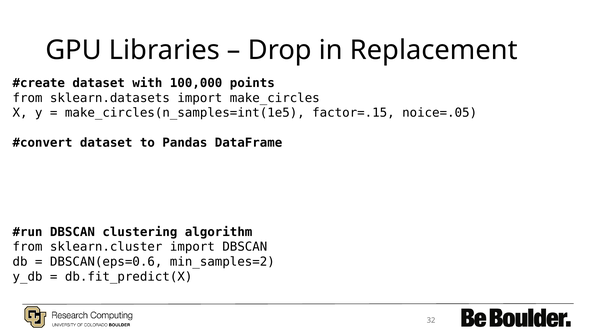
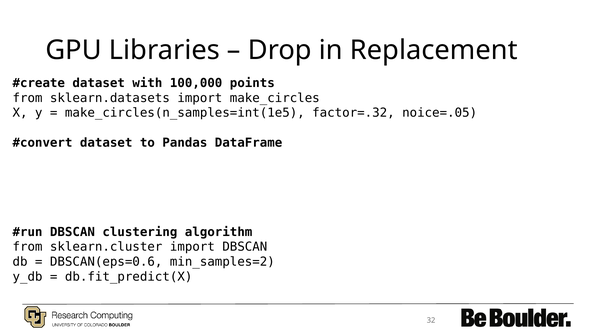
factor=.15: factor=.15 -> factor=.32
